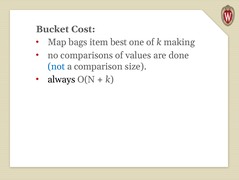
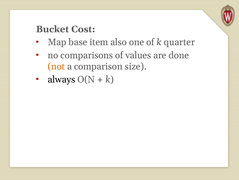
bags: bags -> base
best: best -> also
making: making -> quarter
not colour: blue -> orange
